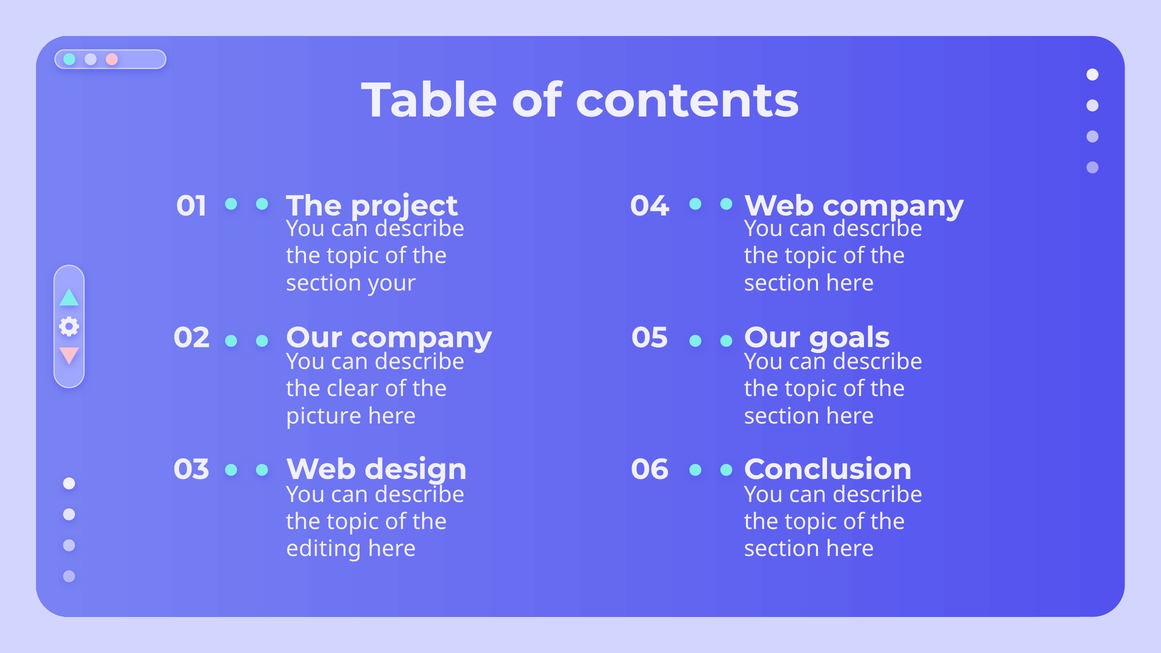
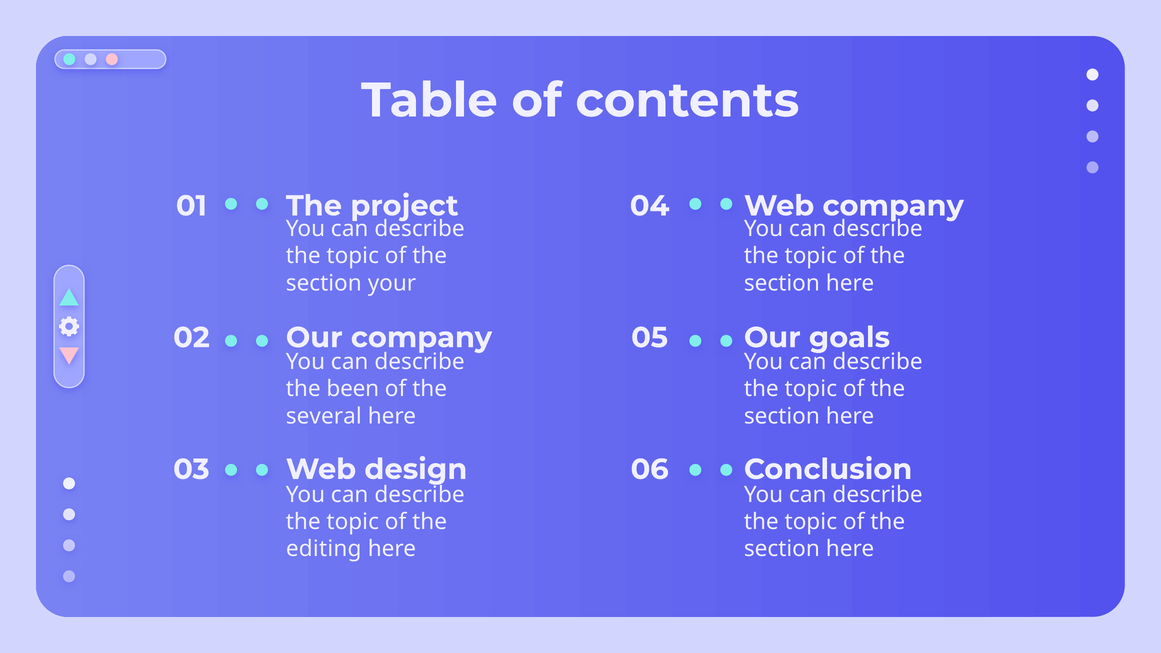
clear: clear -> been
picture: picture -> several
